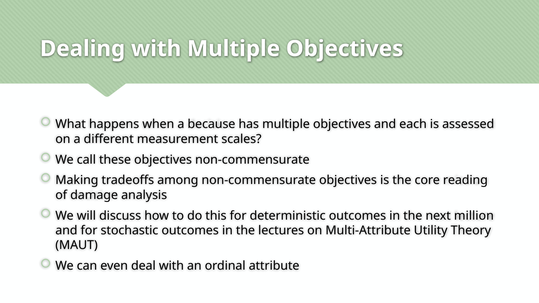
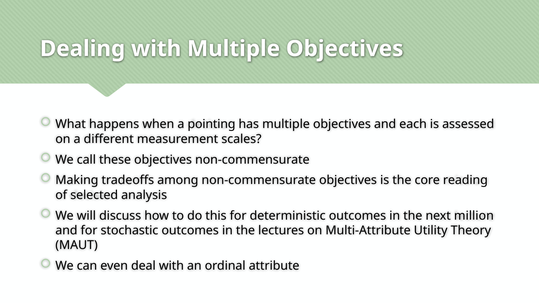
because: because -> pointing
damage: damage -> selected
